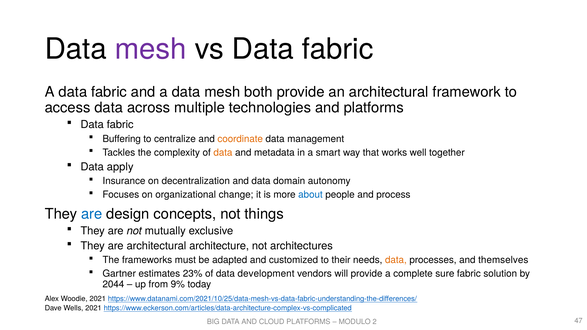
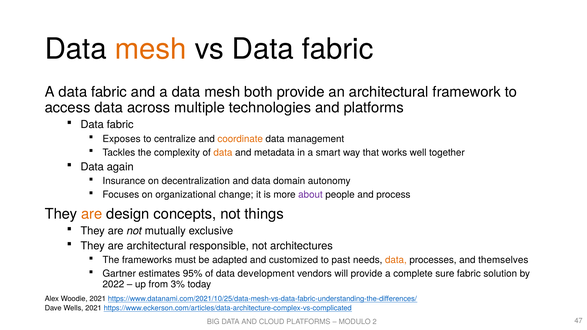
mesh at (151, 49) colour: purple -> orange
Buffering: Buffering -> Exposes
apply: apply -> again
about colour: blue -> purple
are at (92, 214) colour: blue -> orange
architecture: architecture -> responsible
their: their -> past
23%: 23% -> 95%
2044: 2044 -> 2022
9%: 9% -> 3%
